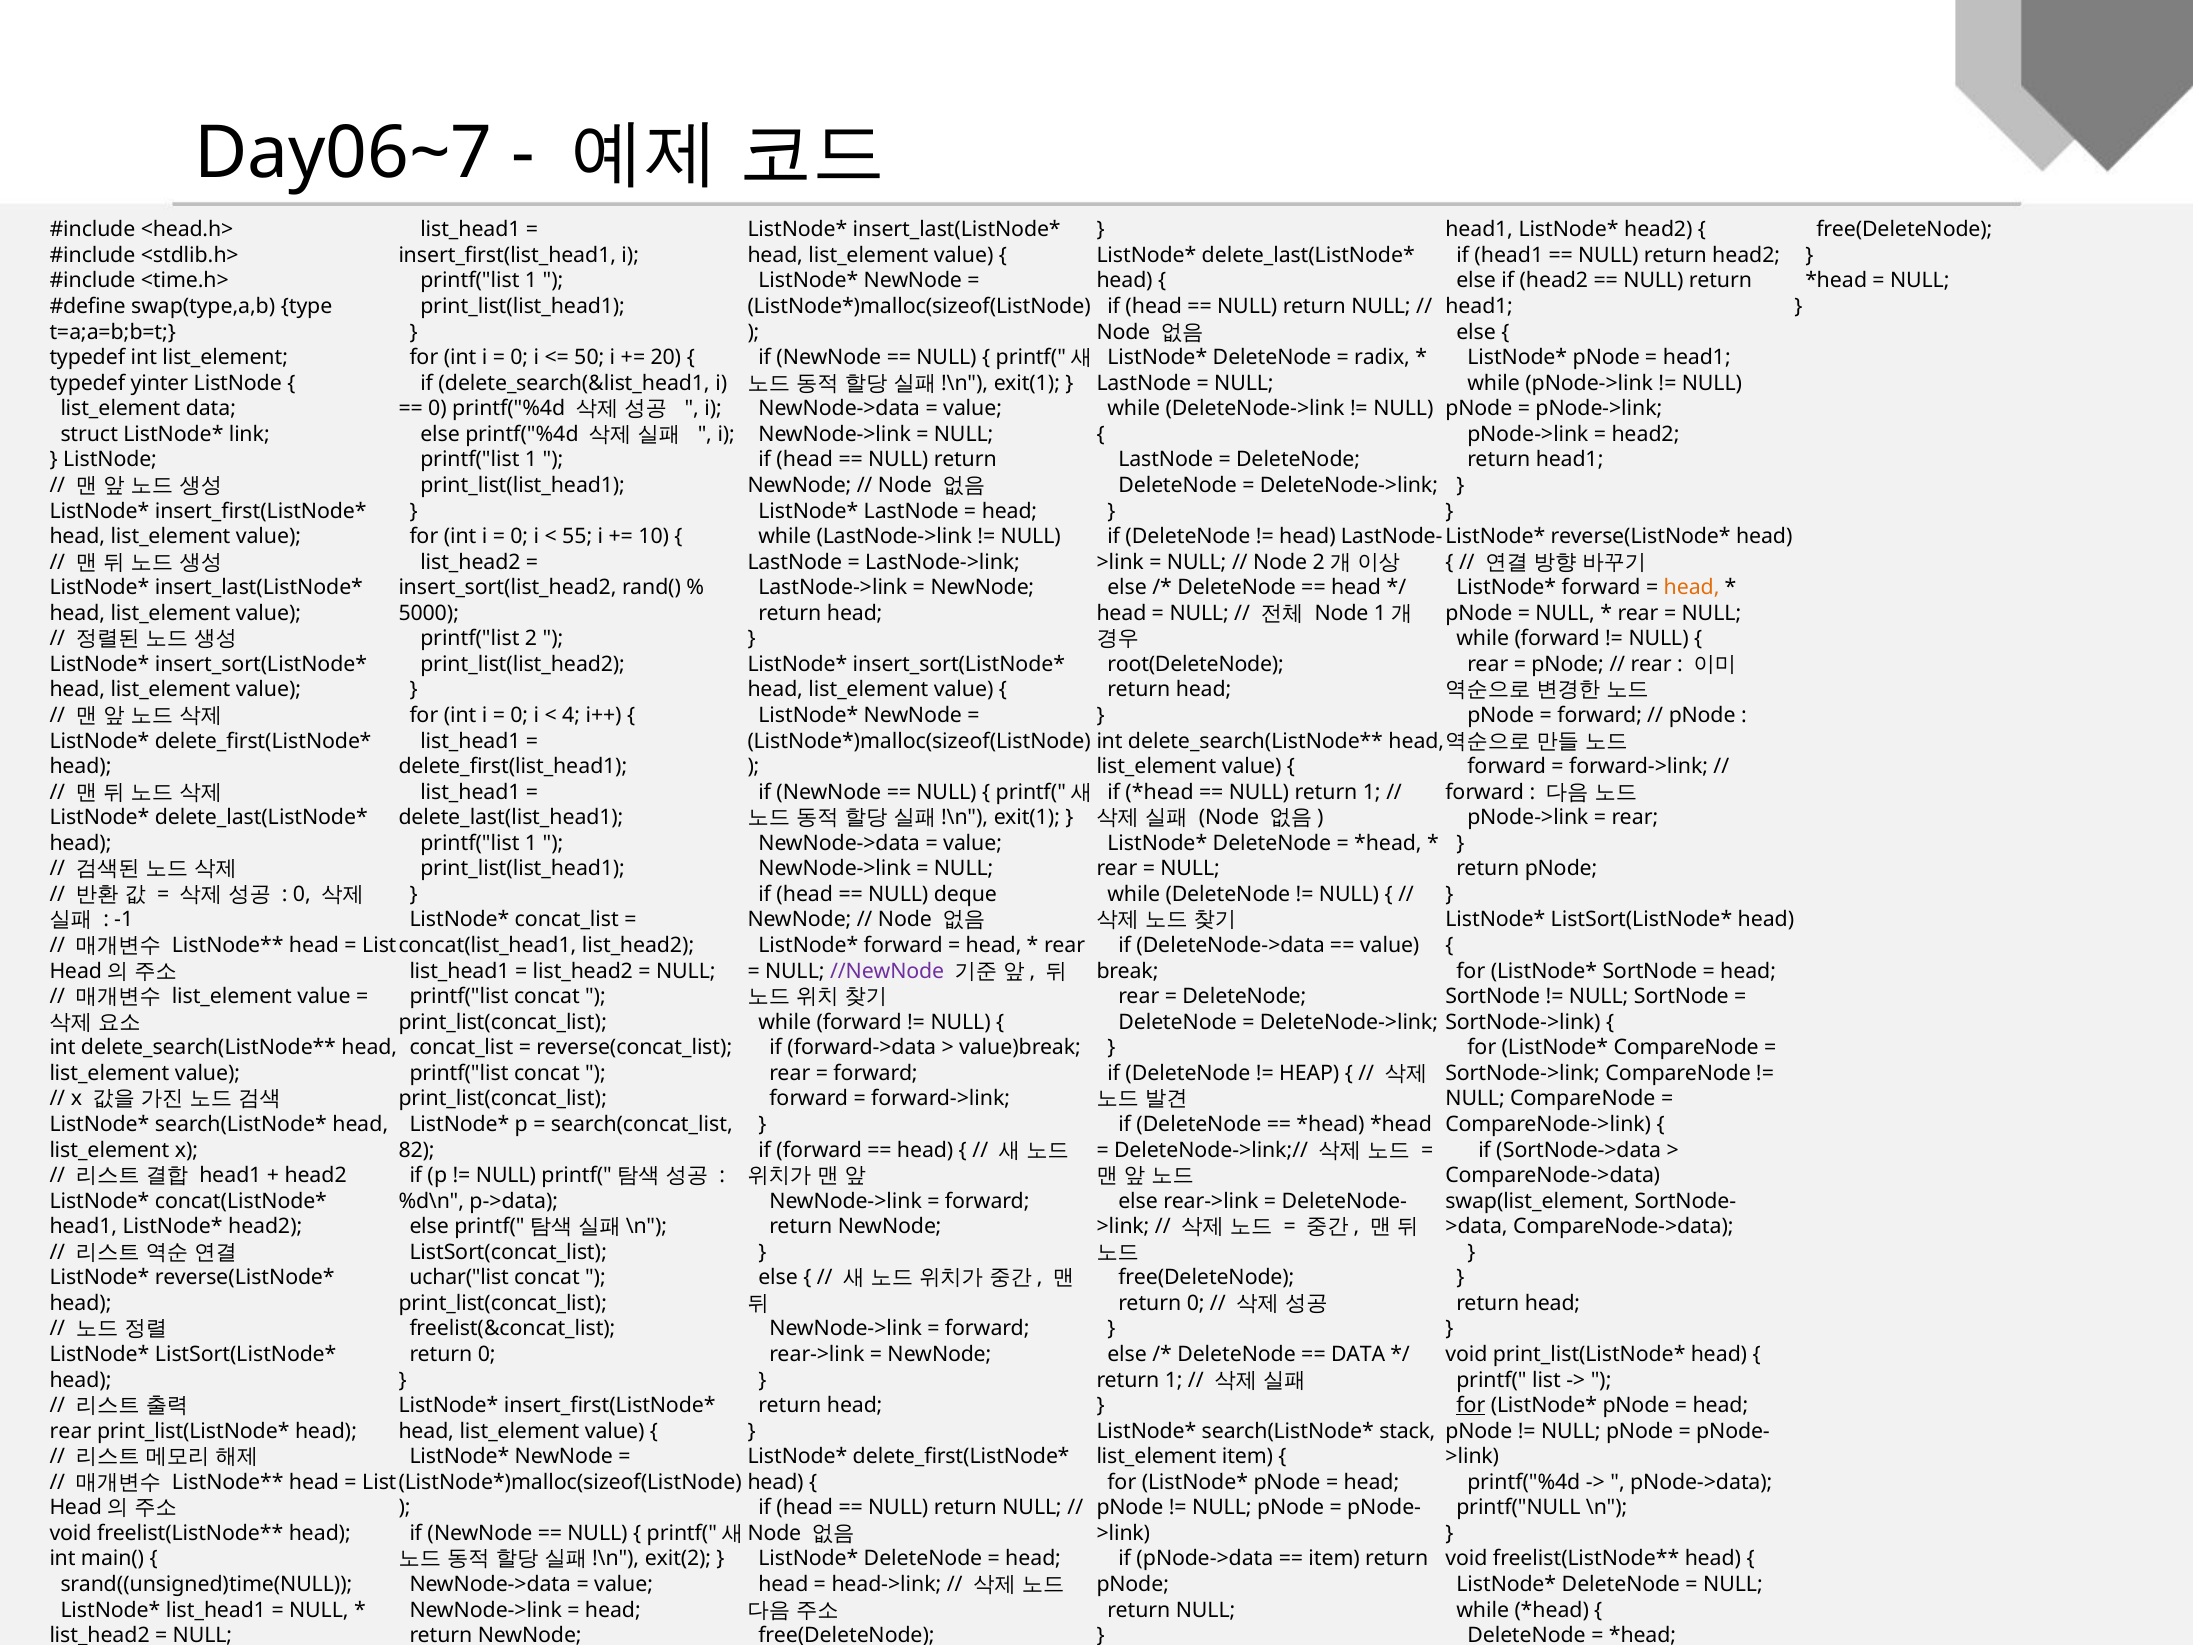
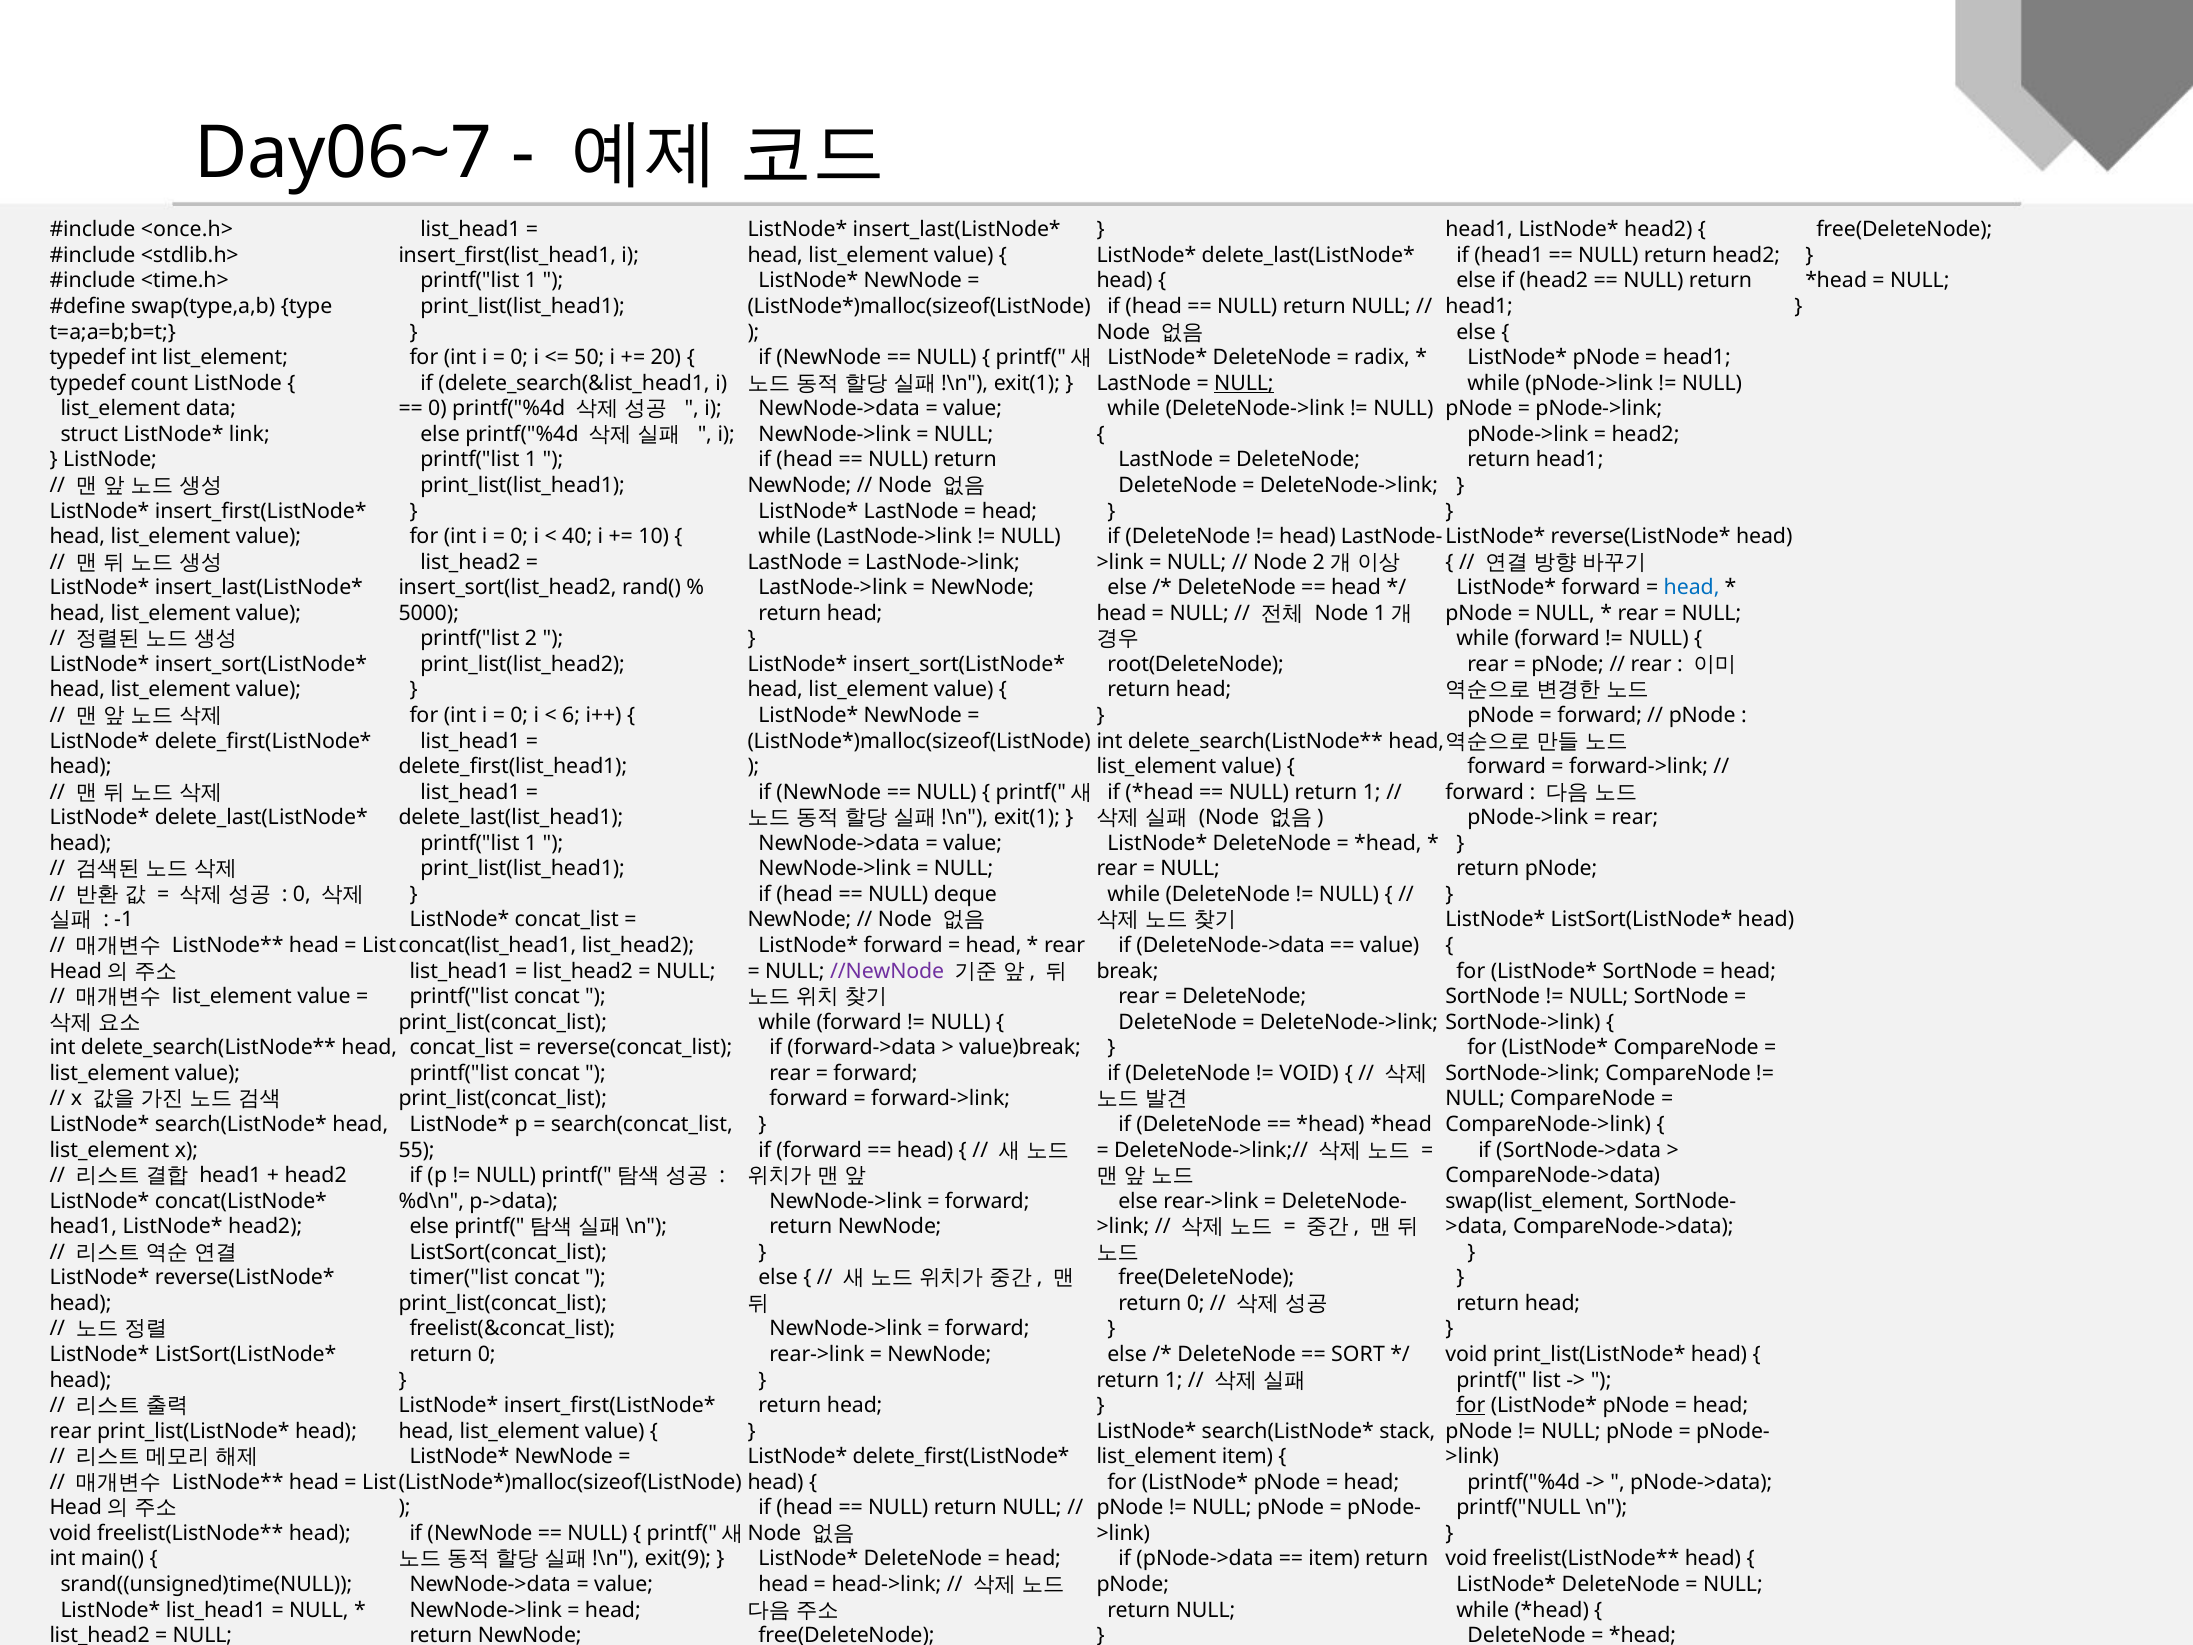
<head.h>: <head.h> -> <once.h>
yinter: yinter -> count
NULL at (1244, 383) underline: none -> present
55: 55 -> 40
head at (1692, 588) colour: orange -> blue
4: 4 -> 6
HEAP at (1309, 1073): HEAP -> VOID
82: 82 -> 55
uchar("list: uchar("list -> timer("list
DATA at (1358, 1354): DATA -> SORT
exit(2: exit(2 -> exit(9
